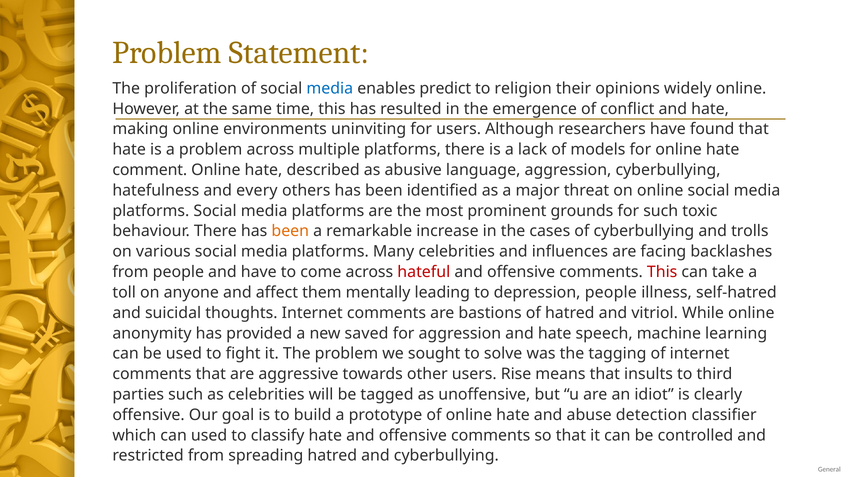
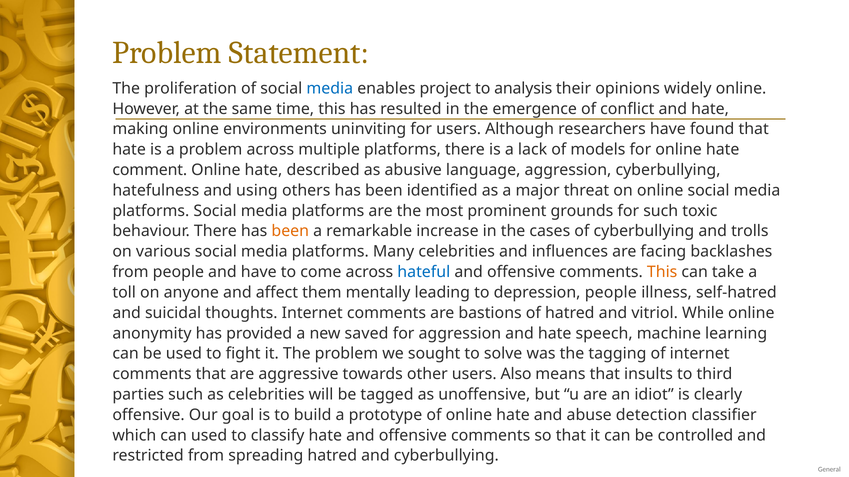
predict: predict -> project
religion: religion -> analysis
every: every -> using
hateful colour: red -> blue
This at (662, 272) colour: red -> orange
Rise: Rise -> Also
